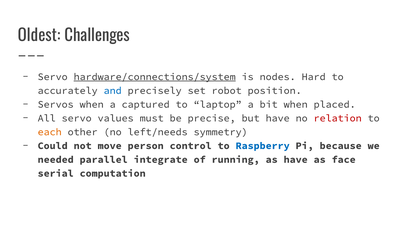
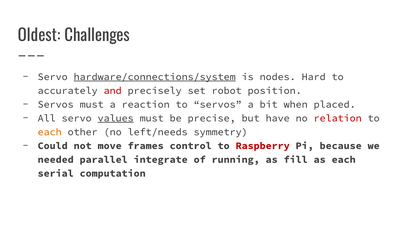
and colour: blue -> red
Servos when: when -> must
captured: captured -> reaction
to laptop: laptop -> servos
values underline: none -> present
person: person -> frames
Raspberry colour: blue -> red
as have: have -> fill
as face: face -> each
